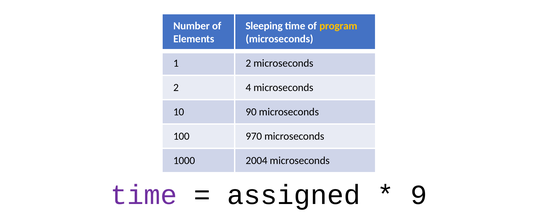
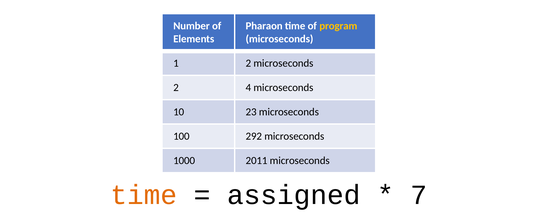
Sleeping: Sleeping -> Pharaon
90: 90 -> 23
970: 970 -> 292
2004: 2004 -> 2011
time at (144, 195) colour: purple -> orange
9: 9 -> 7
